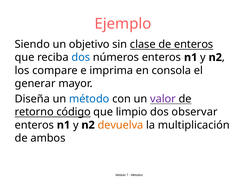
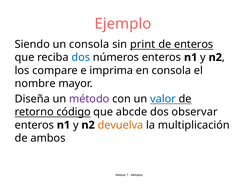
un objetivo: objetivo -> consola
clase: clase -> print
generar: generar -> nombre
método colour: blue -> purple
valor colour: purple -> blue
limpio: limpio -> abcde
